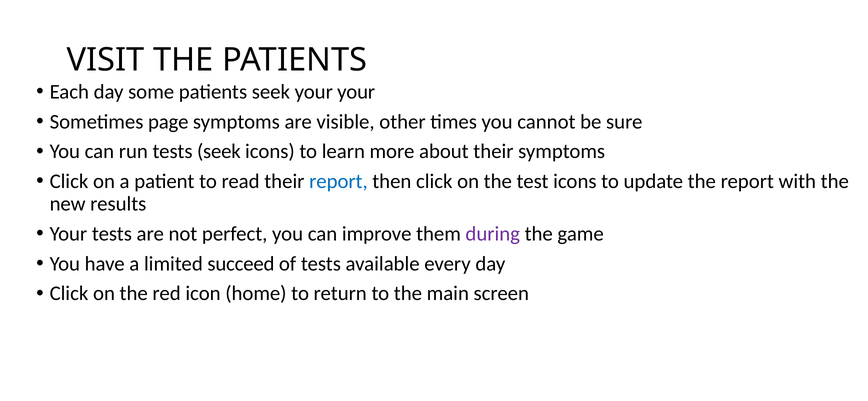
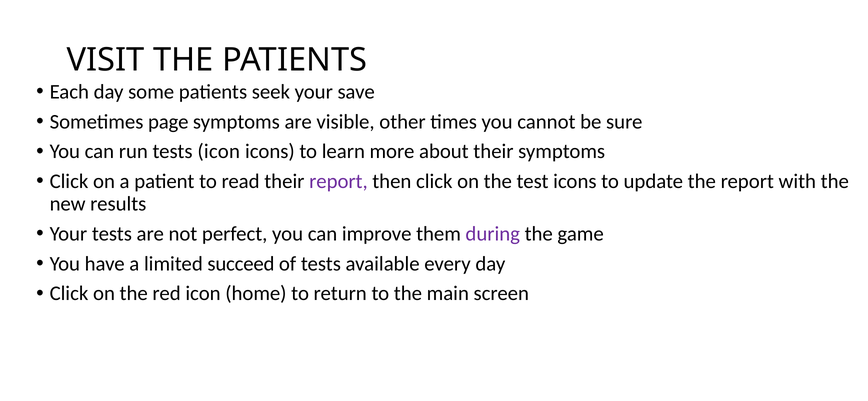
your your: your -> save
tests seek: seek -> icon
report at (338, 182) colour: blue -> purple
